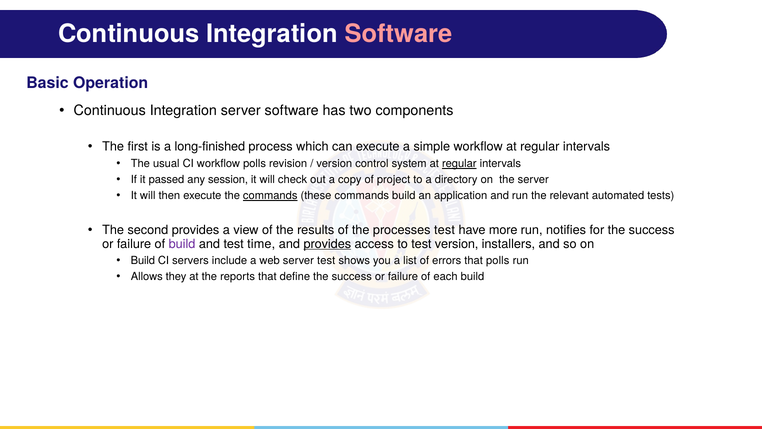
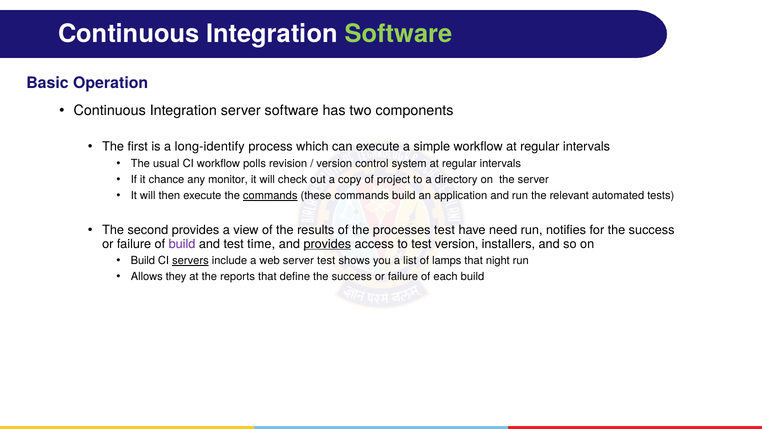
Software at (399, 34) colour: pink -> light green
long-finished: long-finished -> long-identify
regular at (459, 164) underline: present -> none
passed: passed -> chance
session: session -> monitor
more: more -> need
servers underline: none -> present
errors: errors -> lamps
that polls: polls -> night
